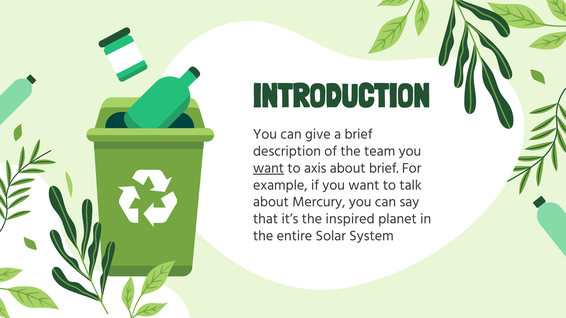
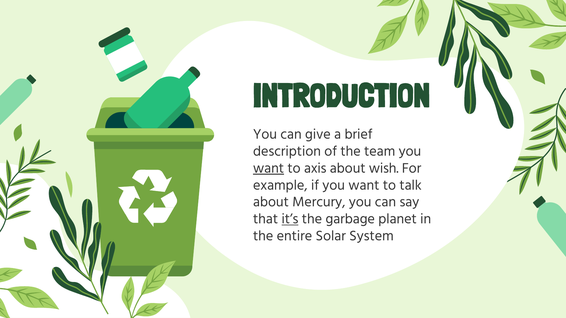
about brief: brief -> wish
it’s underline: none -> present
inspired: inspired -> garbage
